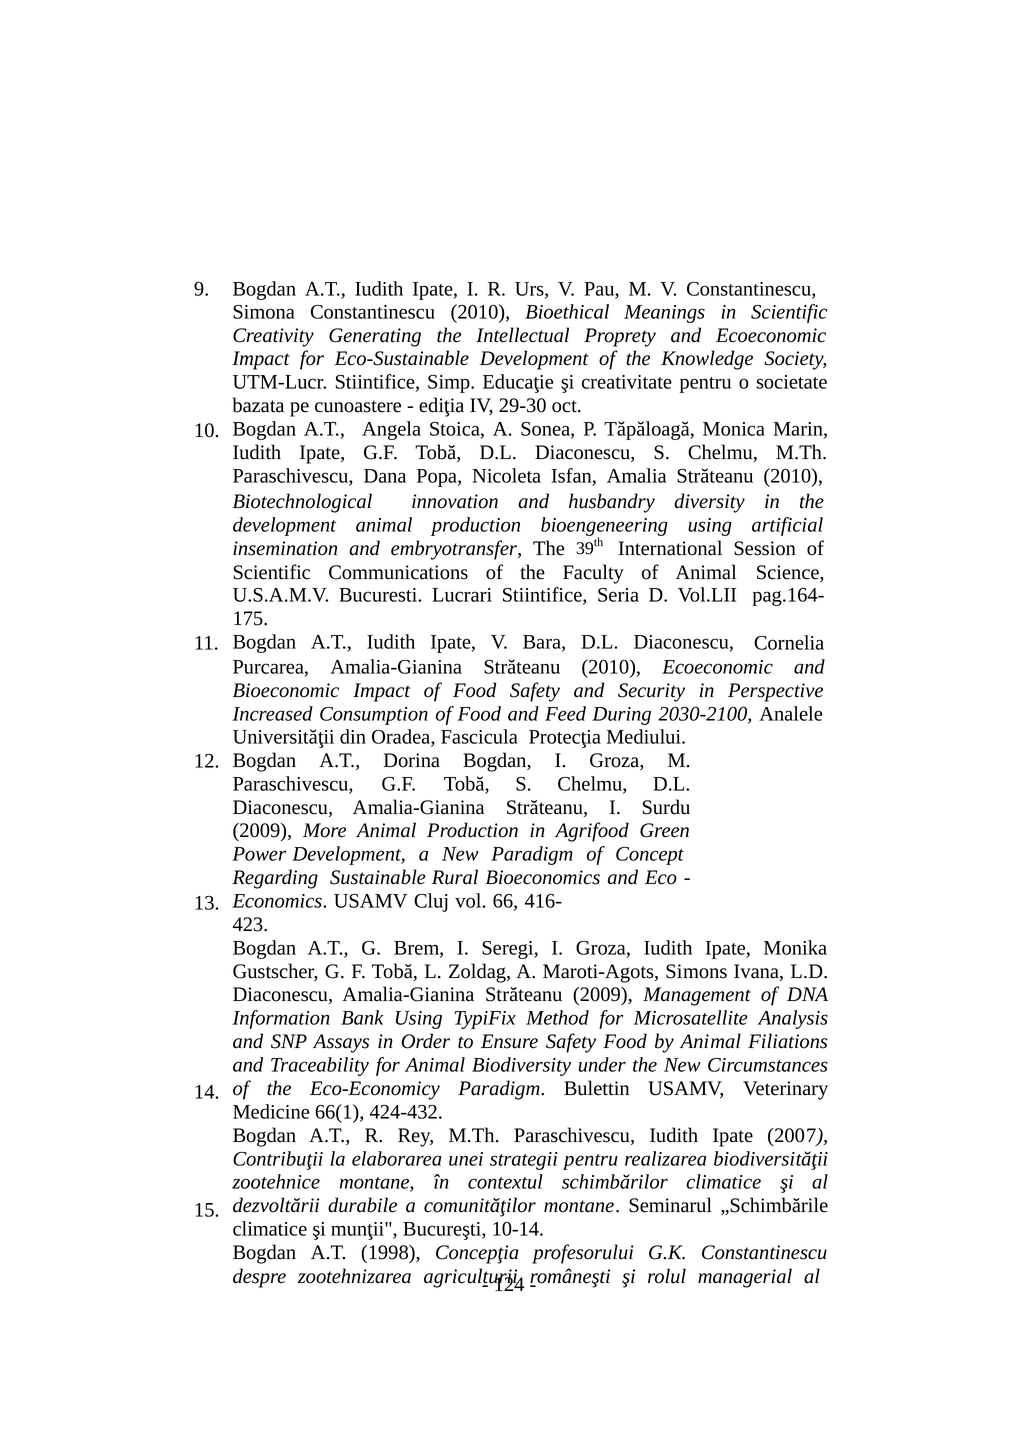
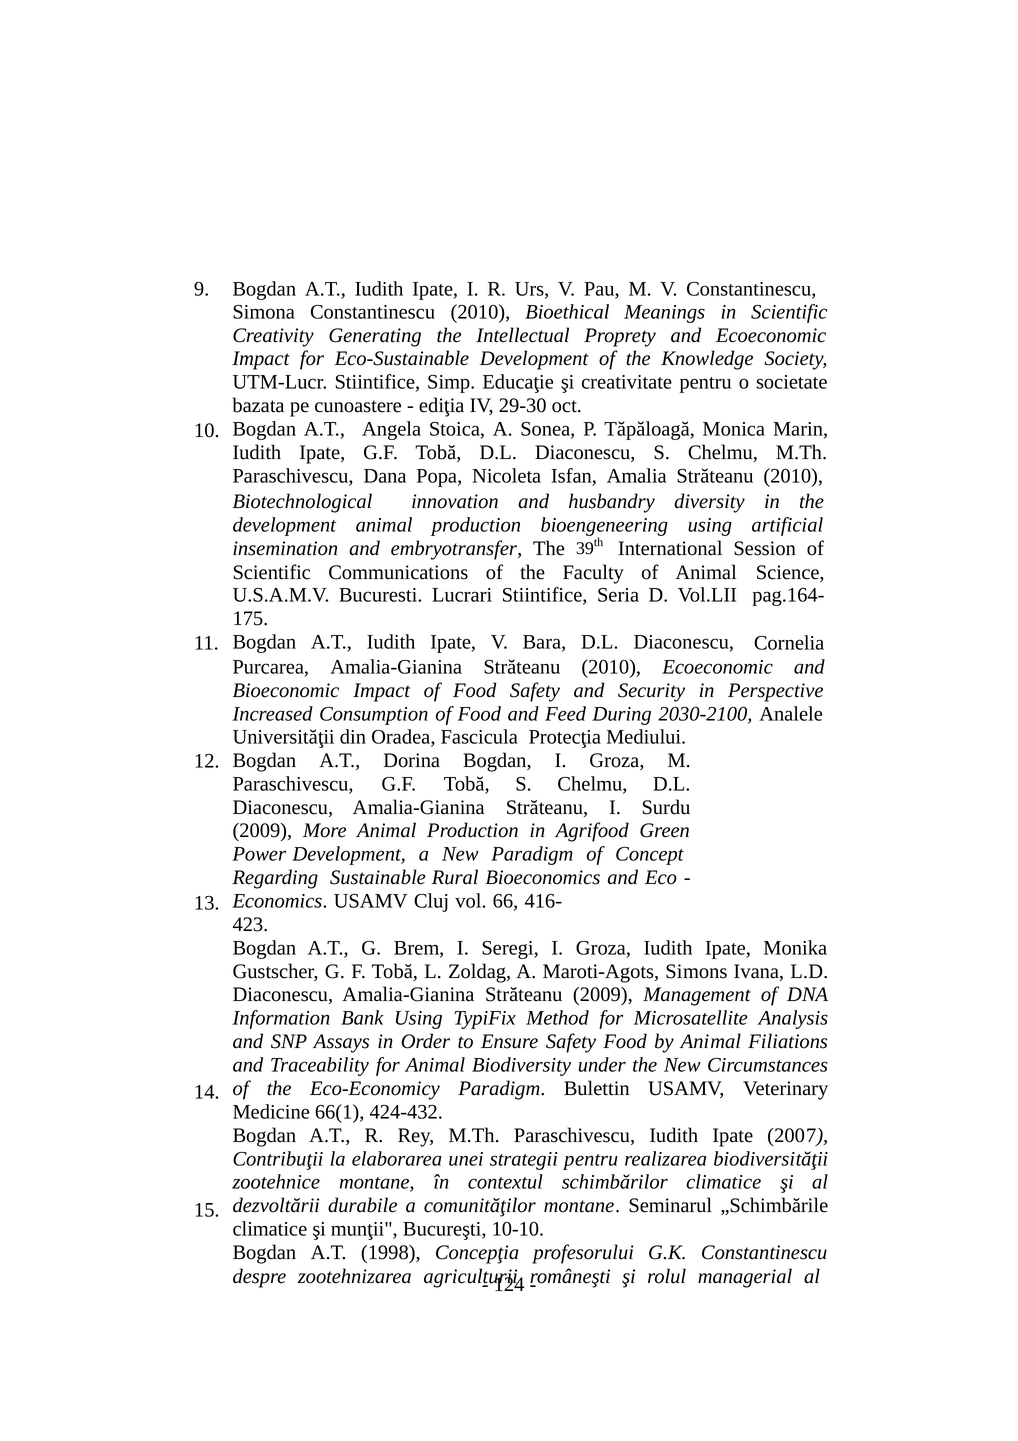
10-14: 10-14 -> 10-10
